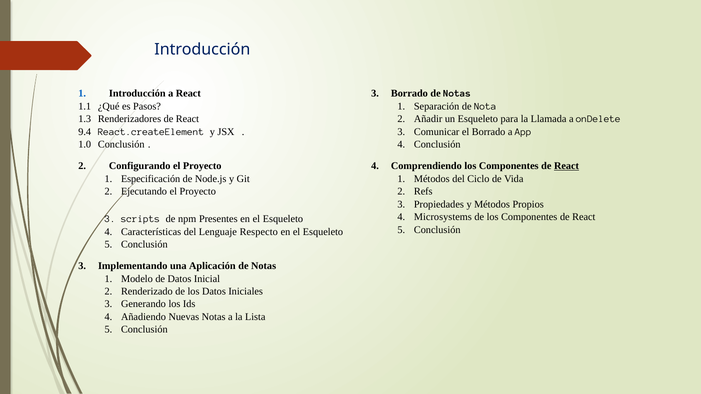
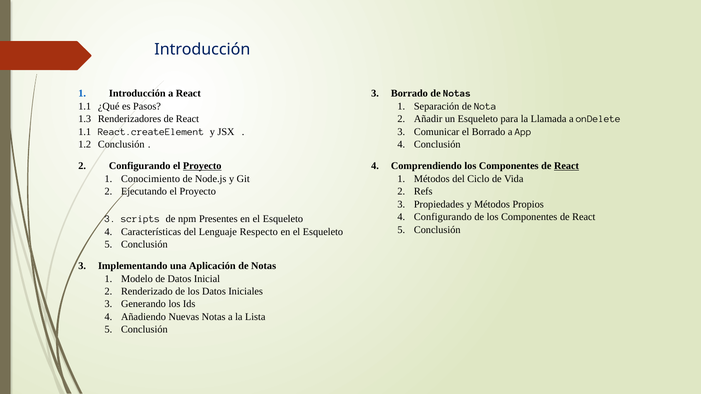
9.4 at (85, 132): 9.4 -> 1.1
1.0: 1.0 -> 1.2
Proyecto at (202, 166) underline: none -> present
Especificación: Especificación -> Conocimiento
Microsystems at (443, 217): Microsystems -> Configurando
